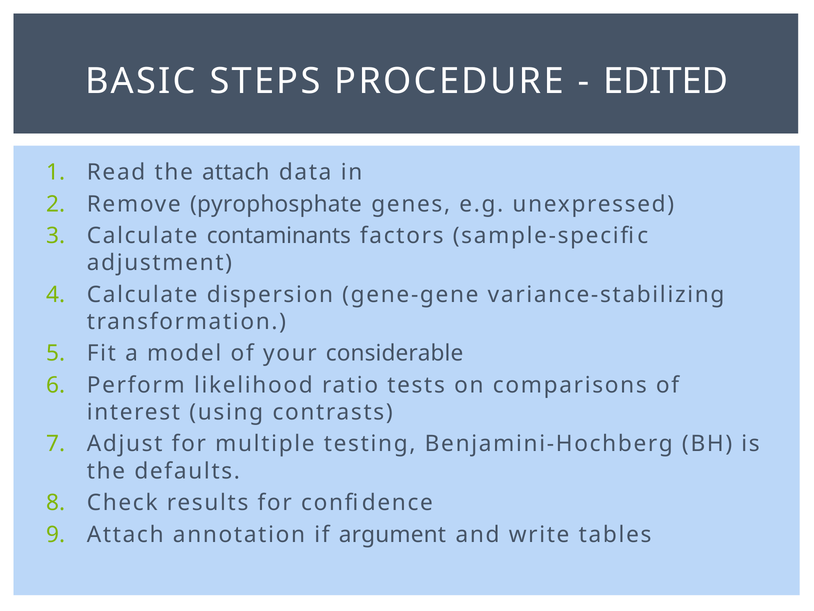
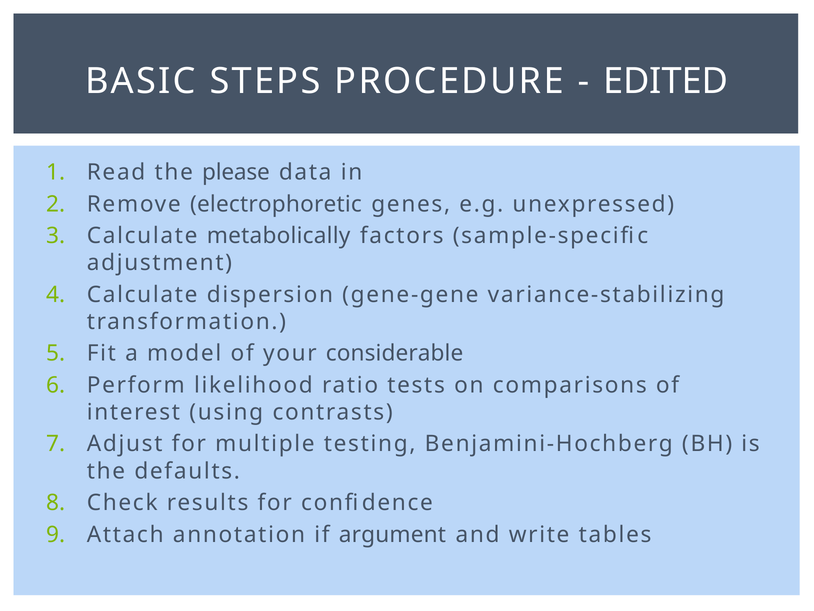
the attach: attach -> please
pyrophosphate: pyrophosphate -> electrophoretic
contaminants: contaminants -> metabolically
